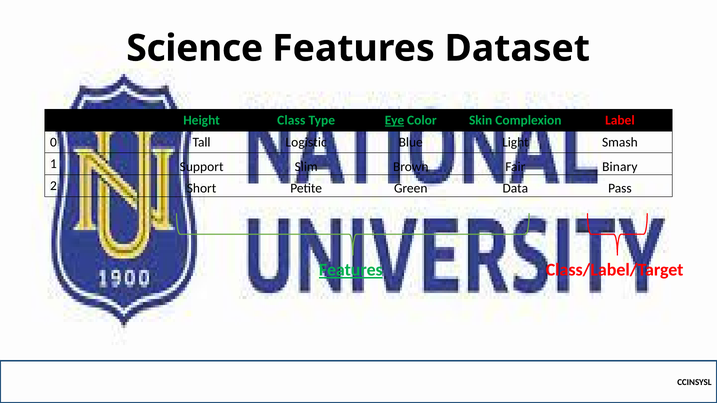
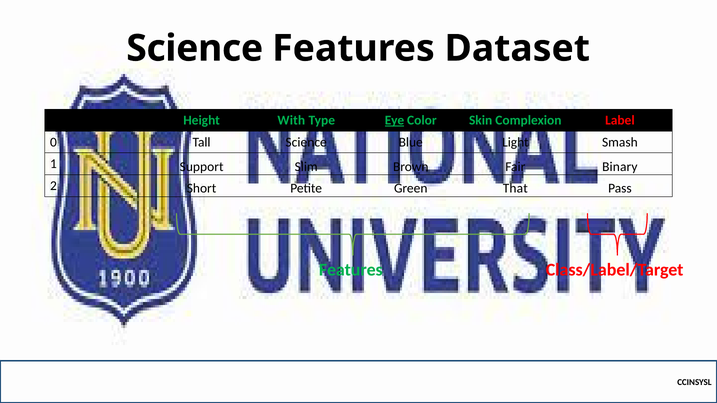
Class: Class -> With
Tall Logistic: Logistic -> Science
Data: Data -> That
Features at (351, 270) underline: present -> none
